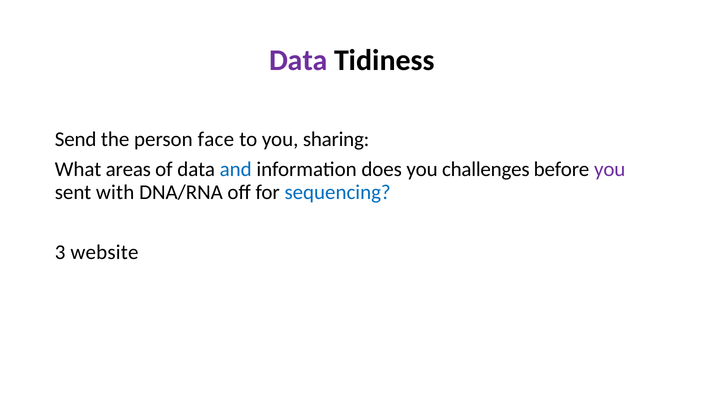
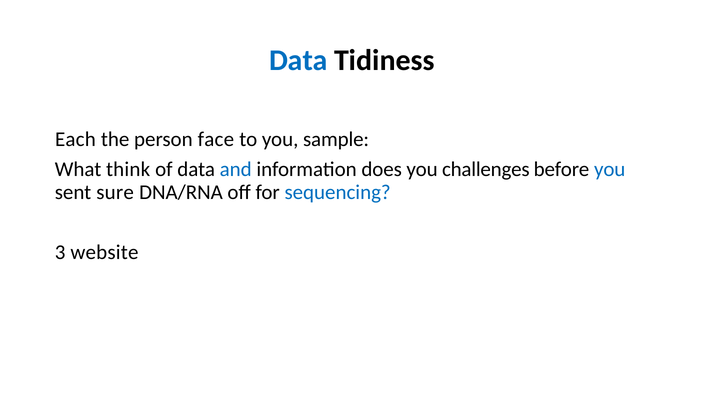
Data at (298, 60) colour: purple -> blue
Send: Send -> Each
sharing: sharing -> sample
areas: areas -> think
you at (610, 169) colour: purple -> blue
with: with -> sure
